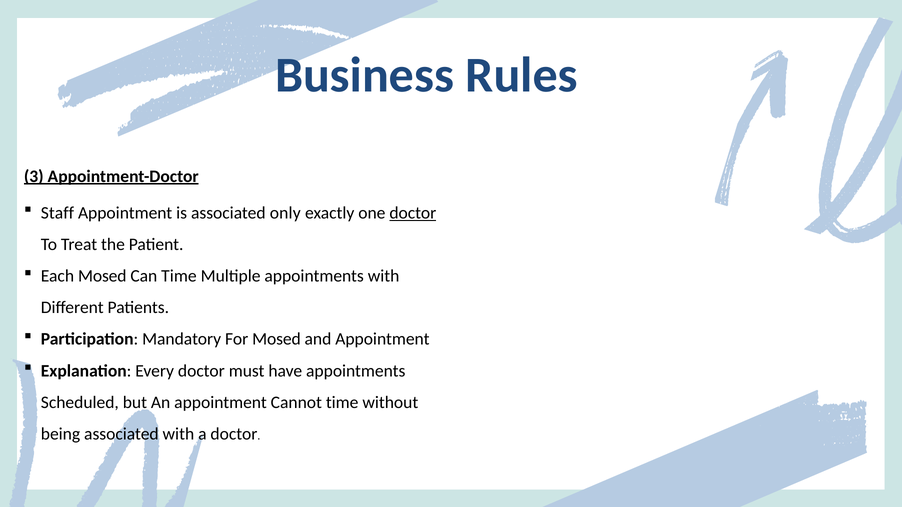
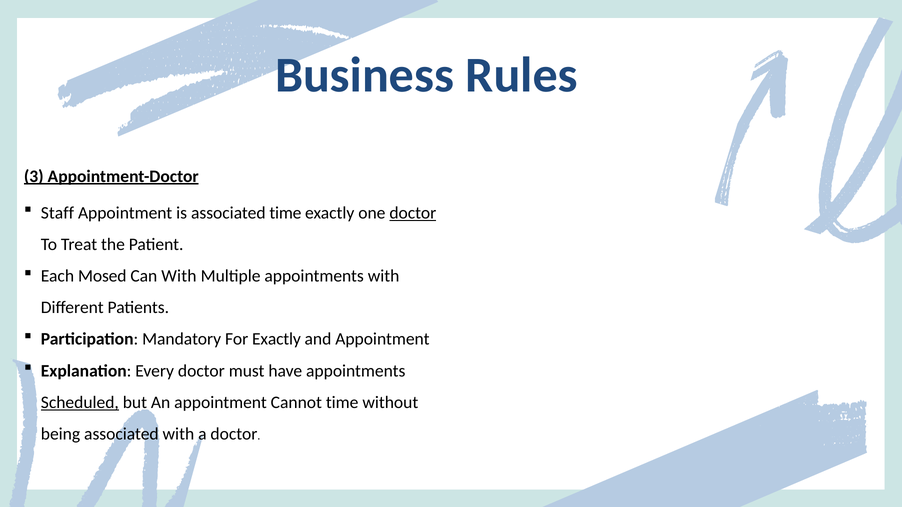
associated only: only -> time
Can Time: Time -> With
For Mosed: Mosed -> Exactly
Scheduled underline: none -> present
